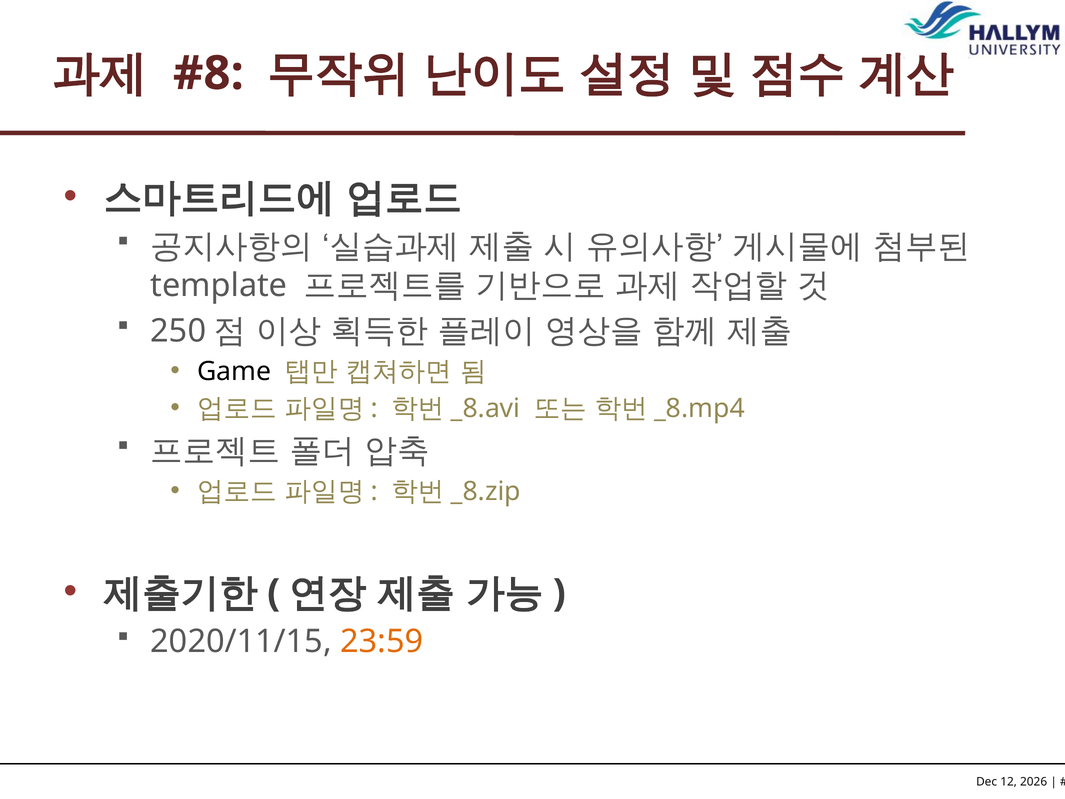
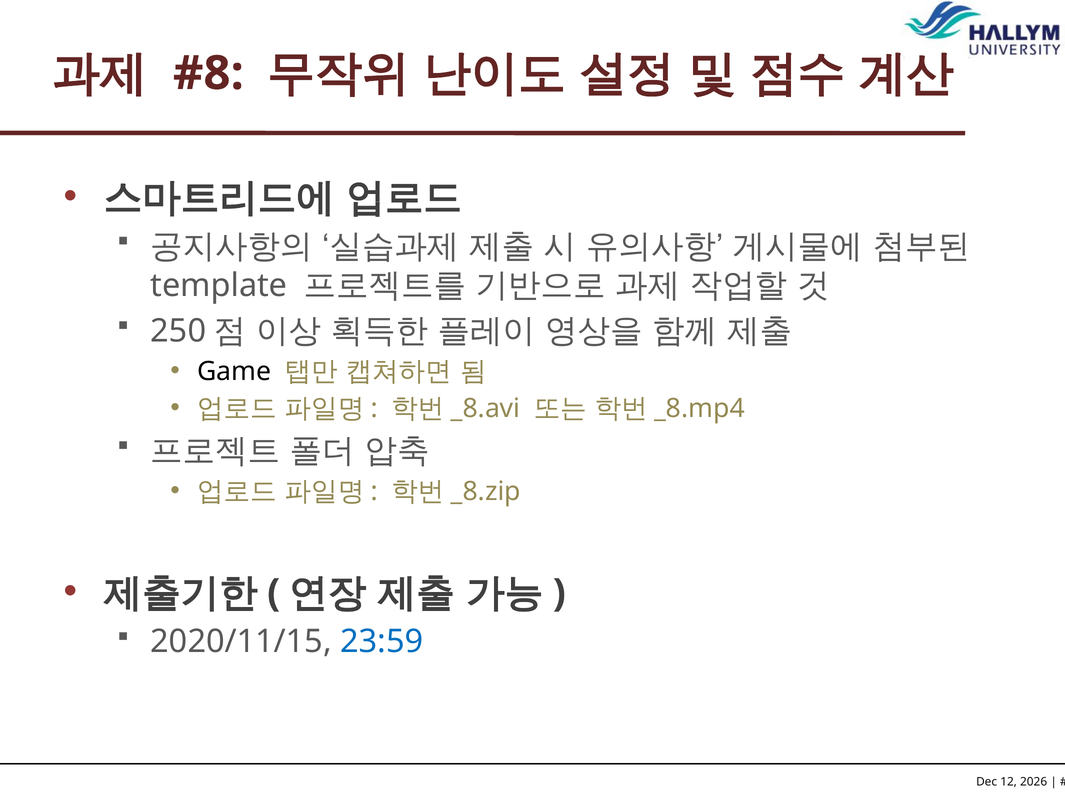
23:59 colour: orange -> blue
